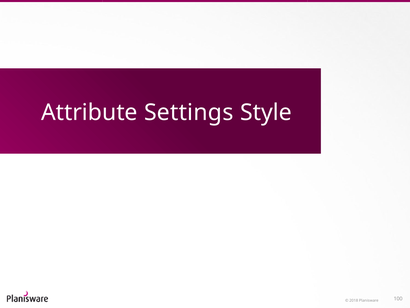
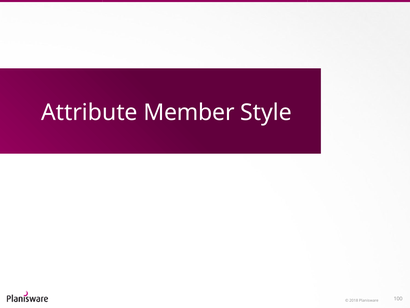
Settings: Settings -> Member
